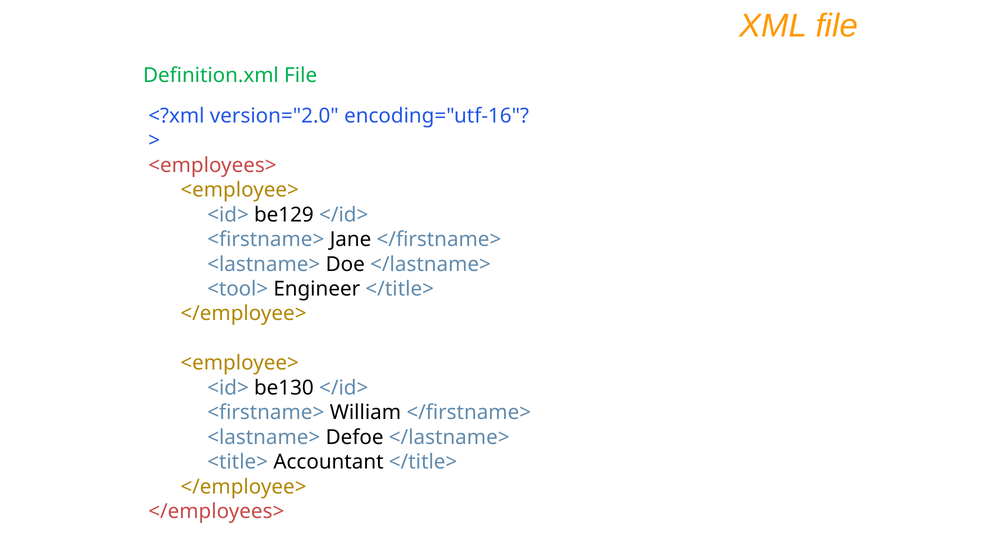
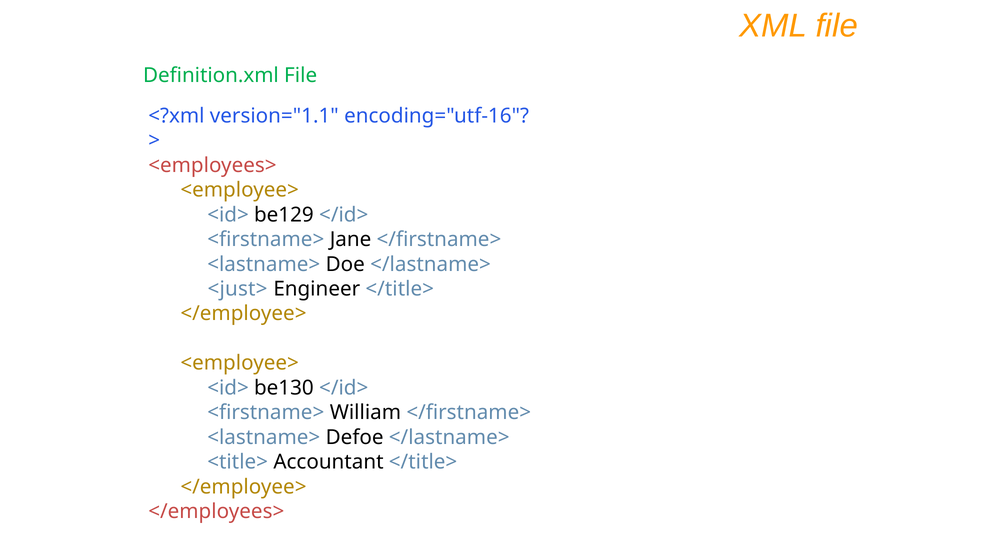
version="2.0: version="2.0 -> version="1.1
<tool>: <tool> -> <just>
